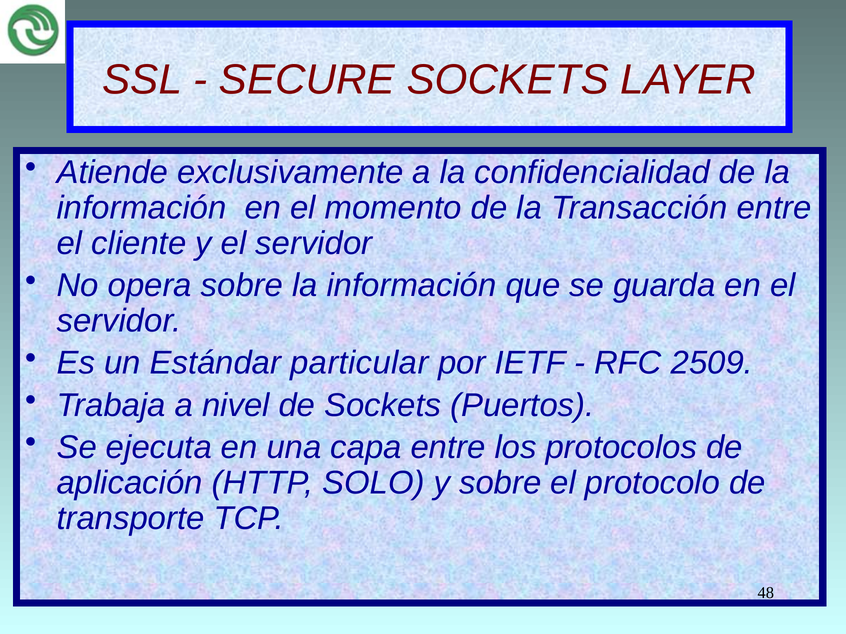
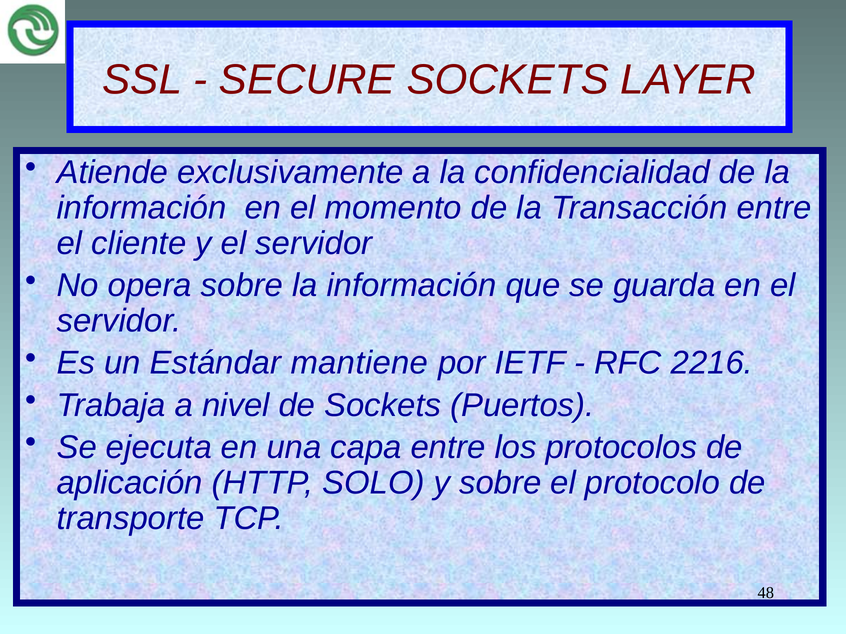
particular: particular -> mantiene
2509: 2509 -> 2216
